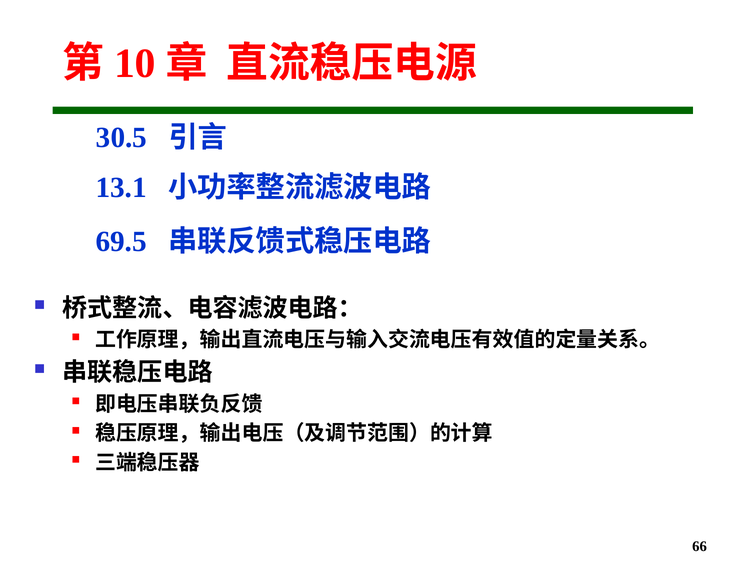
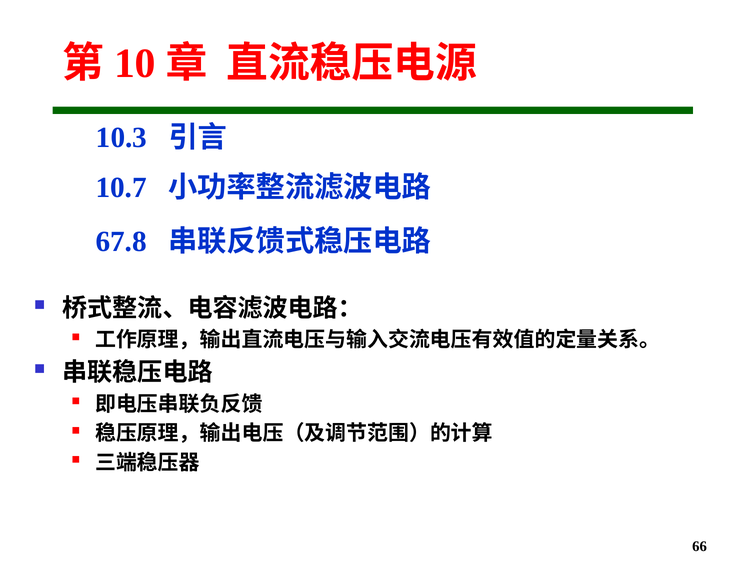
30.5: 30.5 -> 10.3
13.1: 13.1 -> 10.7
69.5: 69.5 -> 67.8
